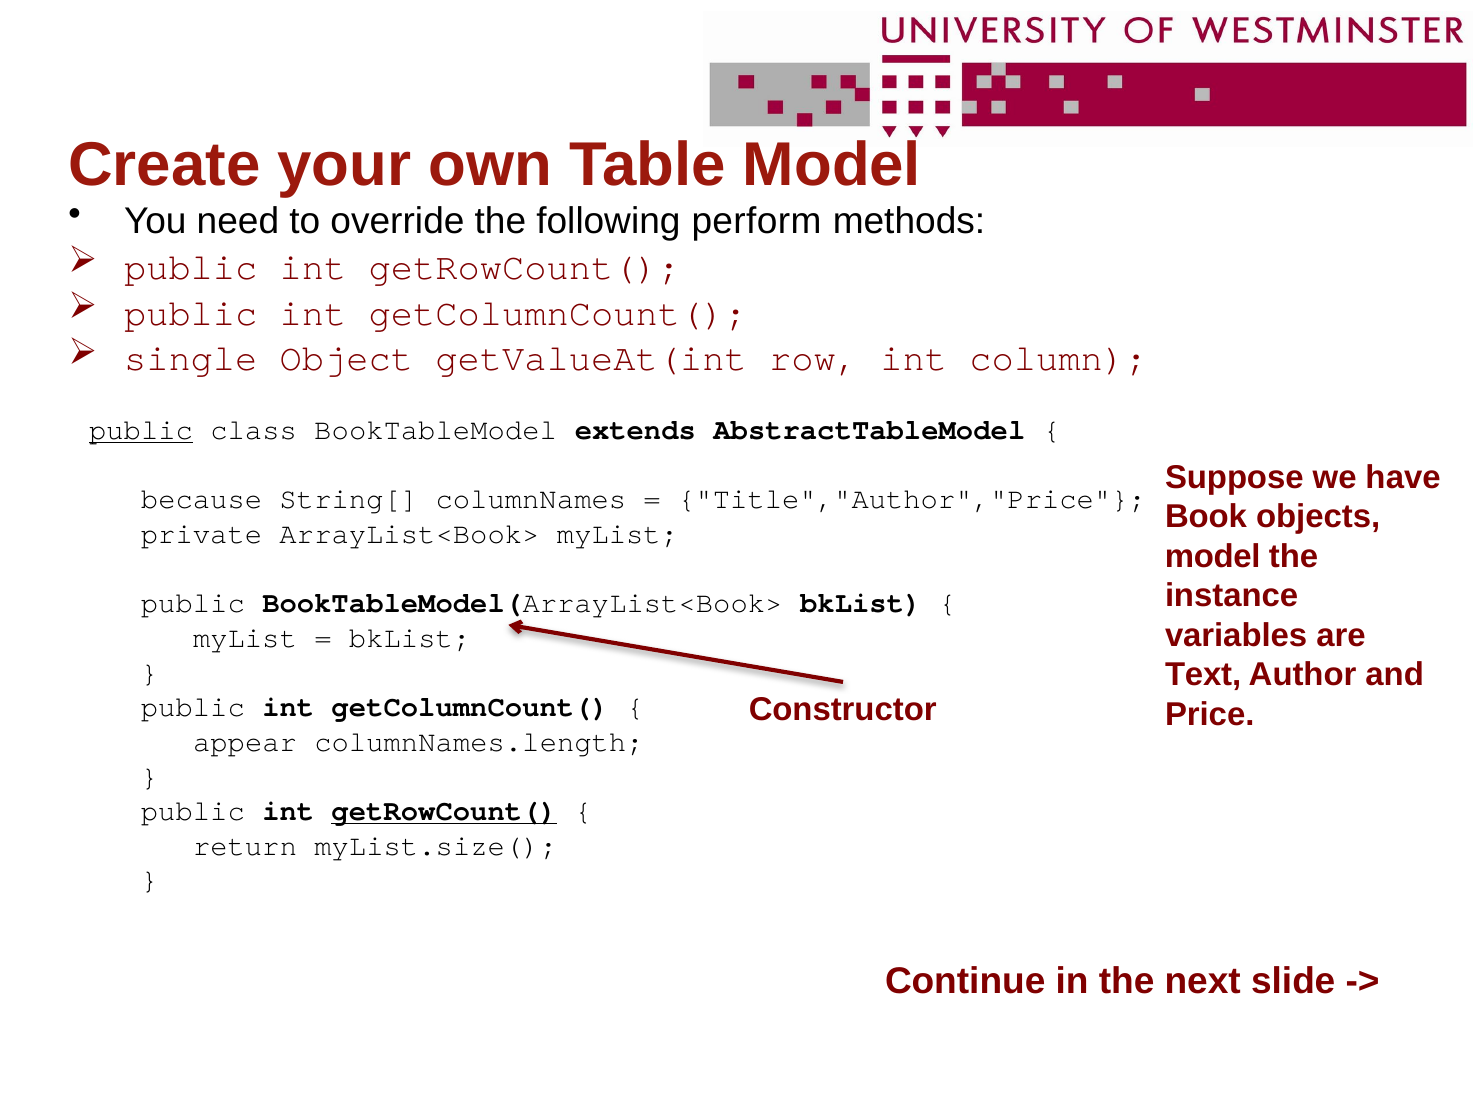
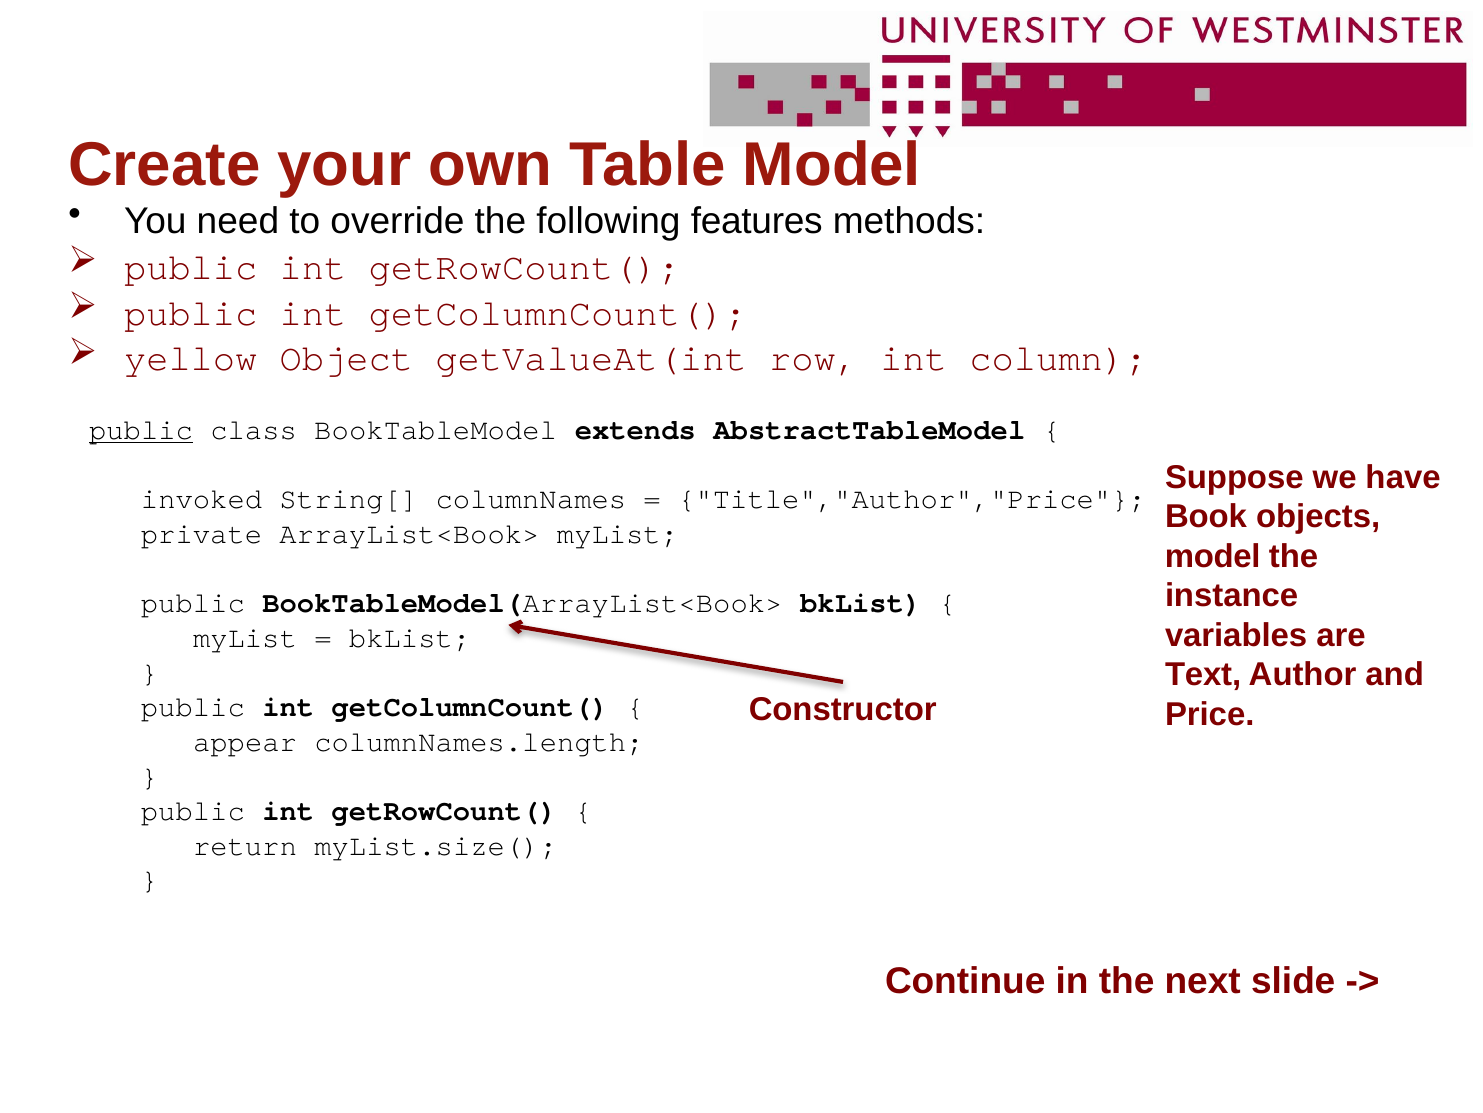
perform: perform -> features
single: single -> yellow
because: because -> invoked
getRowCount( at (444, 811) underline: present -> none
